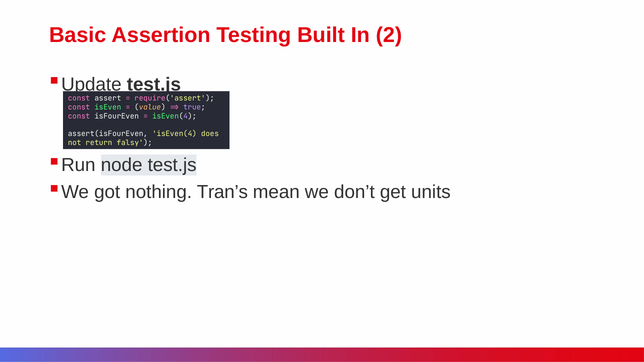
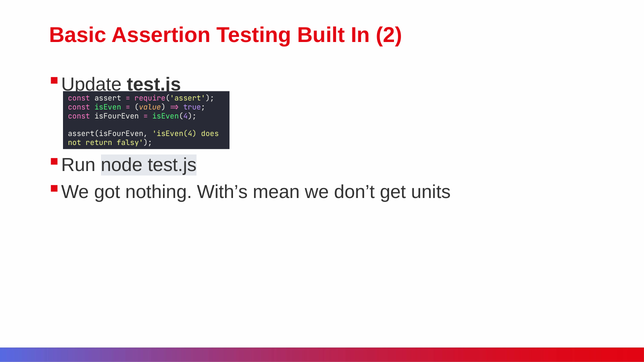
Tran’s: Tran’s -> With’s
